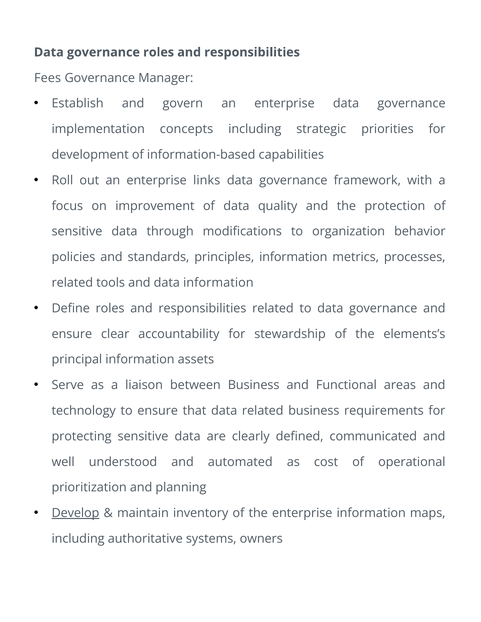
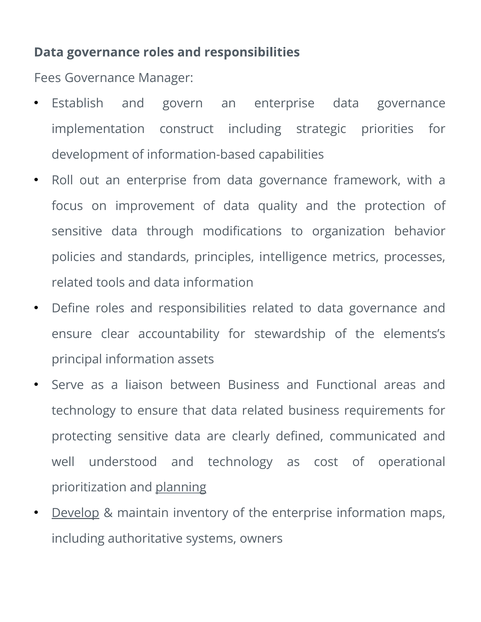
concepts: concepts -> construct
links: links -> from
principles information: information -> intelligence
understood and automated: automated -> technology
planning underline: none -> present
